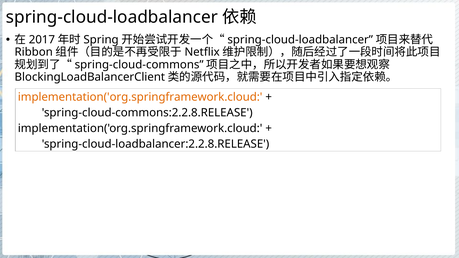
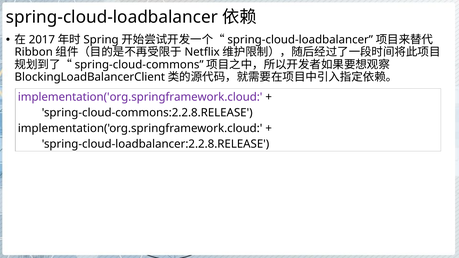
implementation('org.springframework.cloud at (140, 97) colour: orange -> purple
